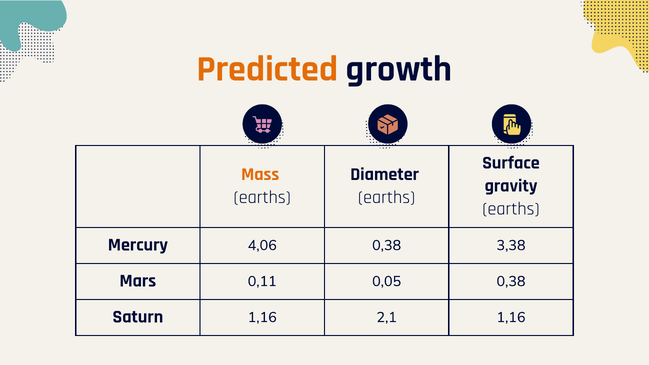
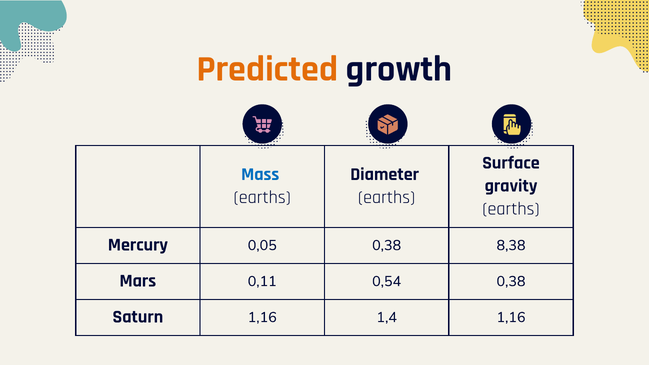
Mass colour: orange -> blue
4,06: 4,06 -> 0,05
3,38: 3,38 -> 8,38
0,05: 0,05 -> 0,54
2,1: 2,1 -> 1,4
